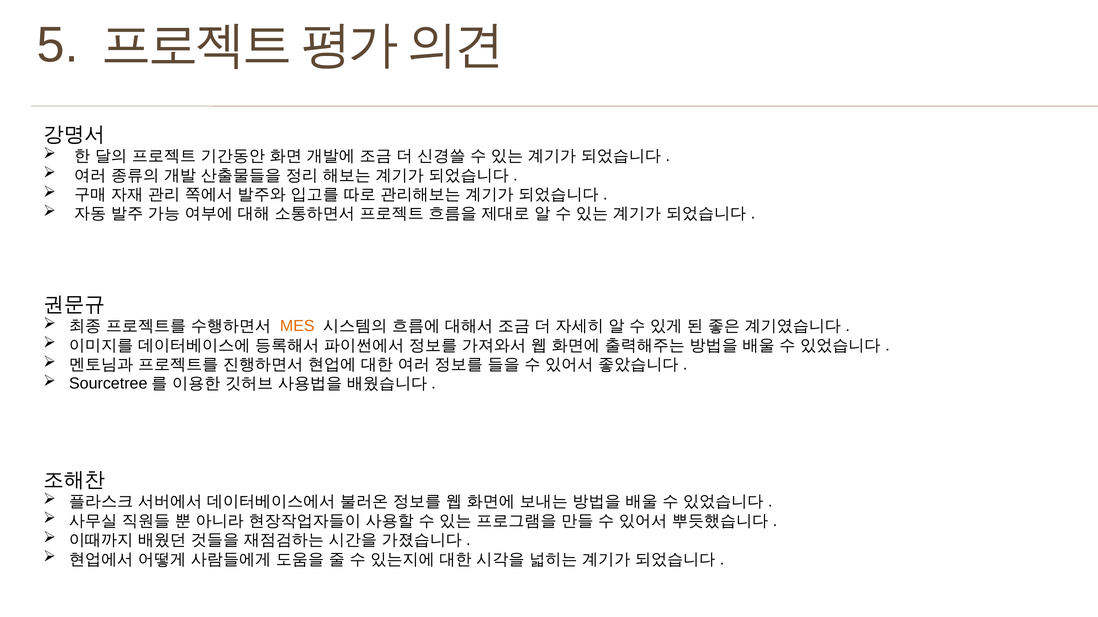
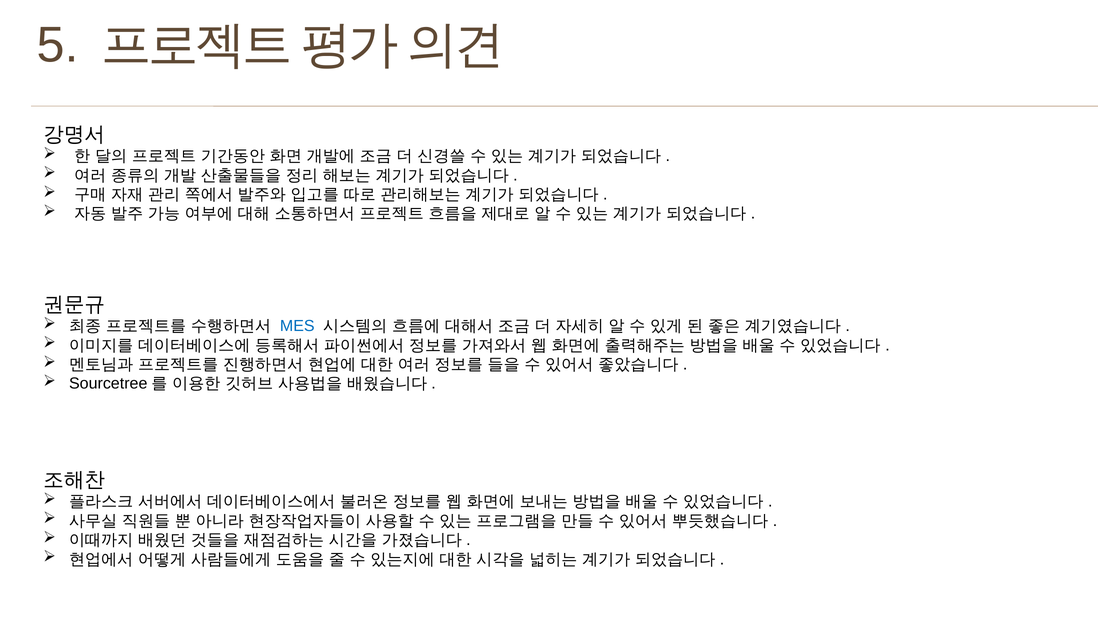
MES colour: orange -> blue
